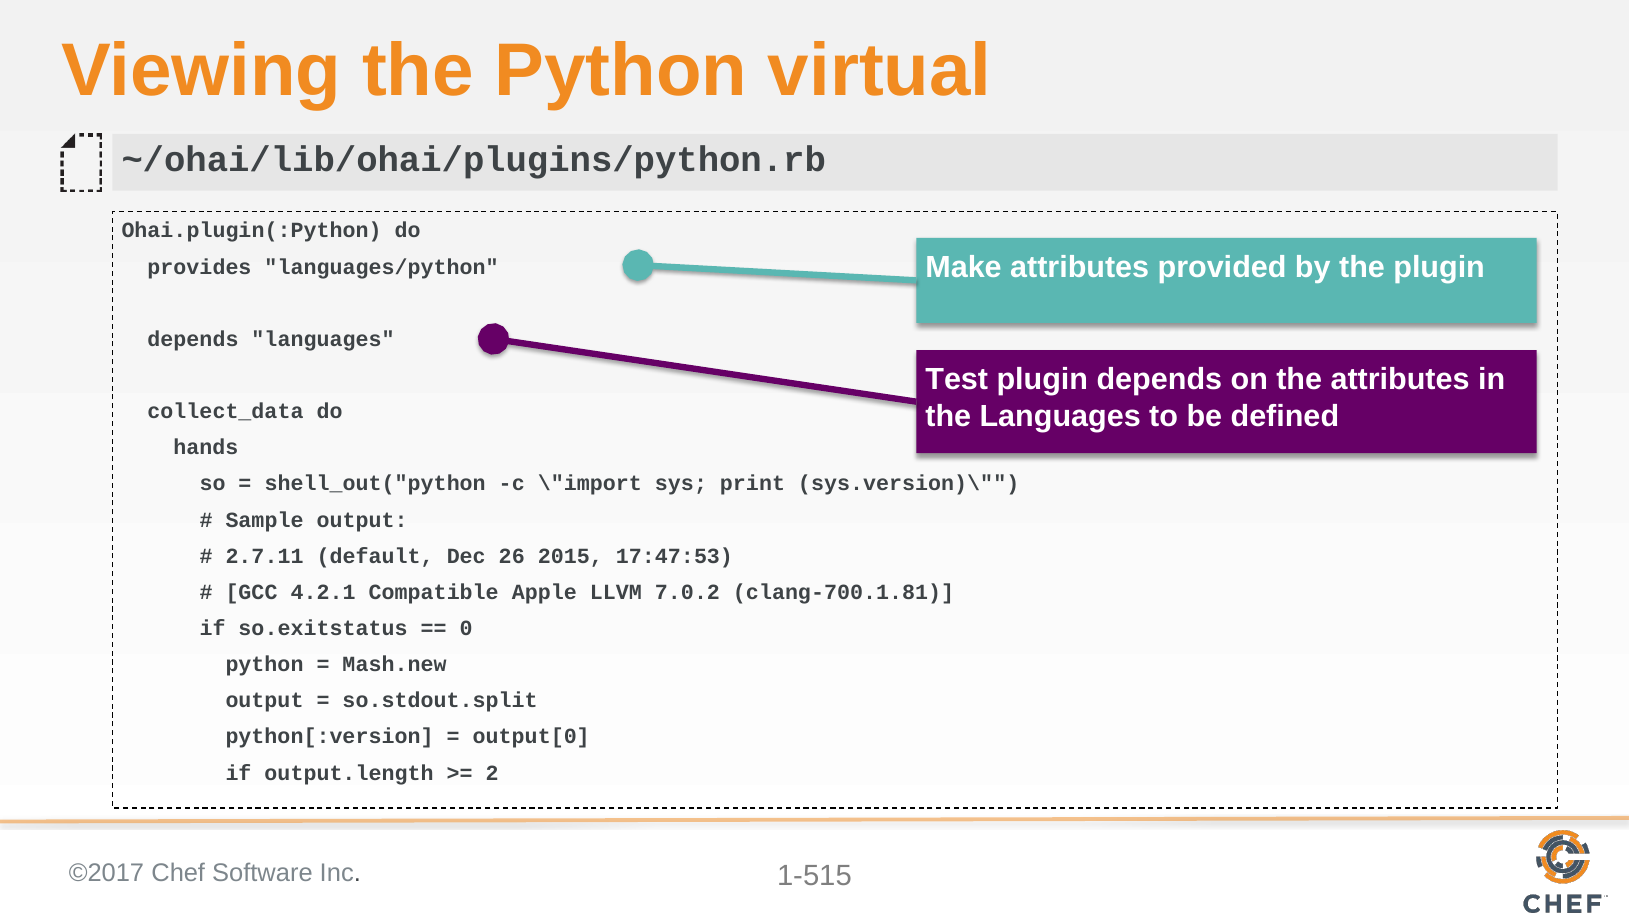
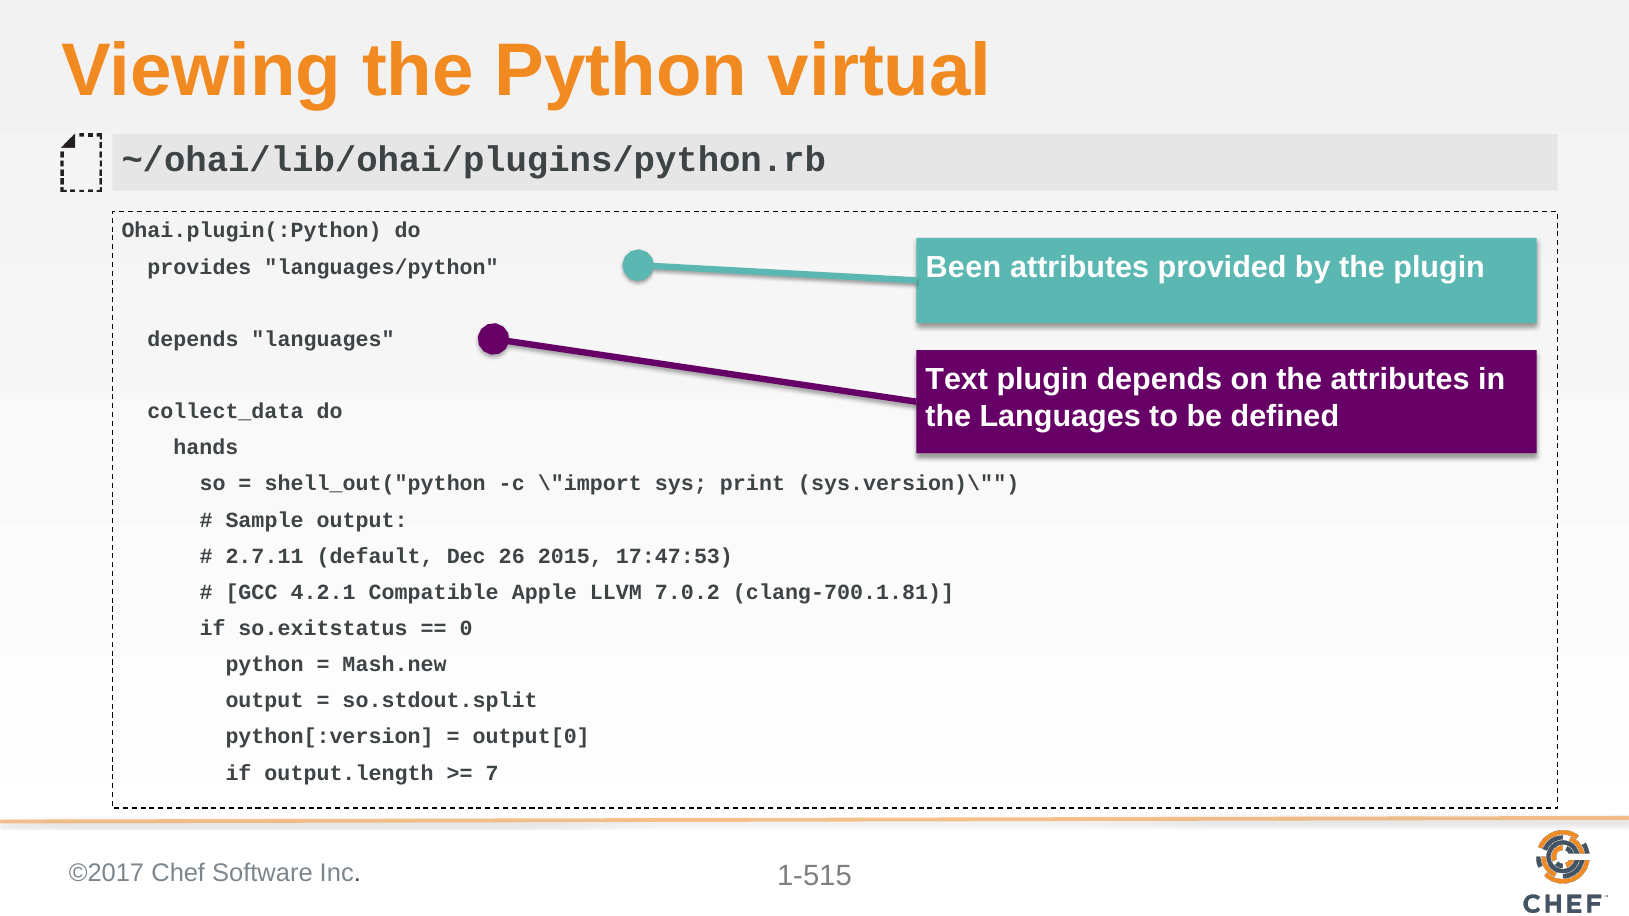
Make: Make -> Been
Test: Test -> Text
2: 2 -> 7
